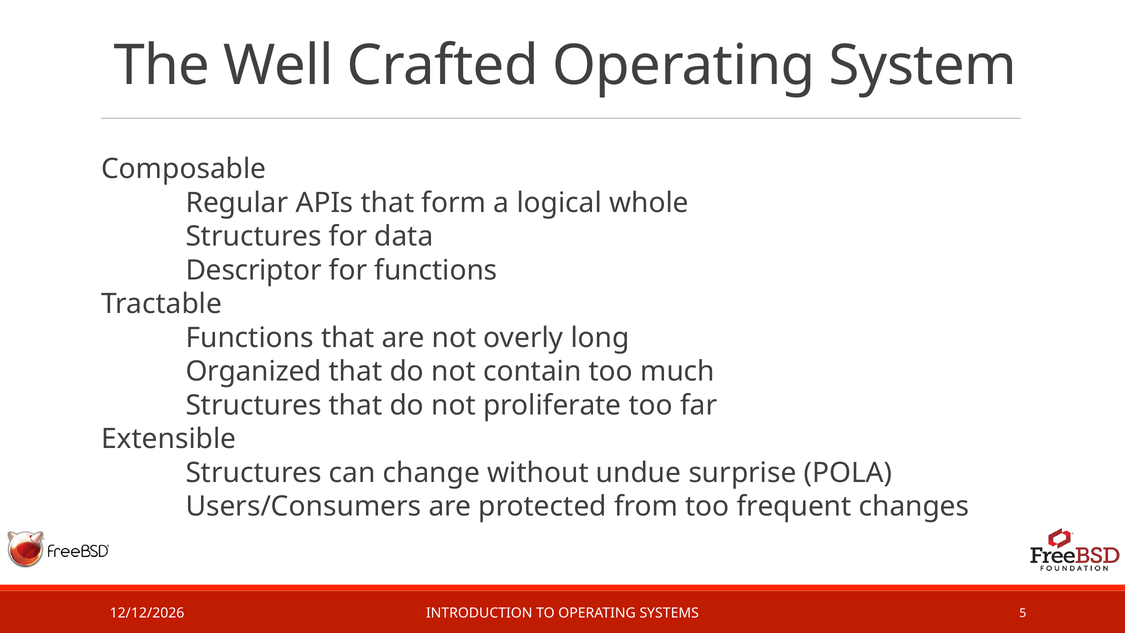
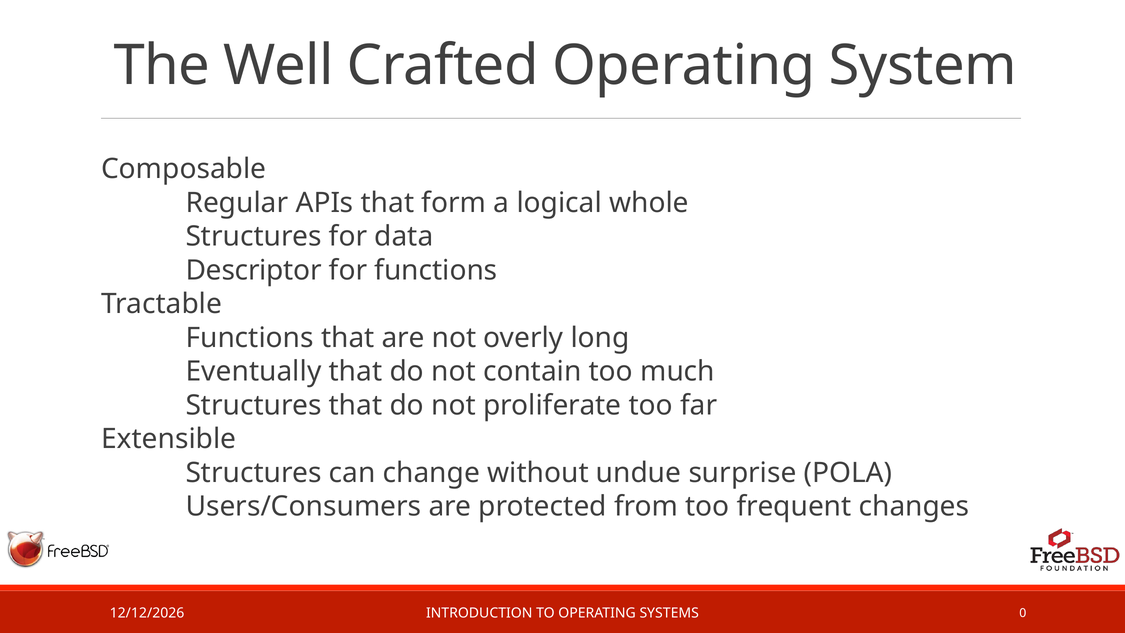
Organized: Organized -> Eventually
5: 5 -> 0
